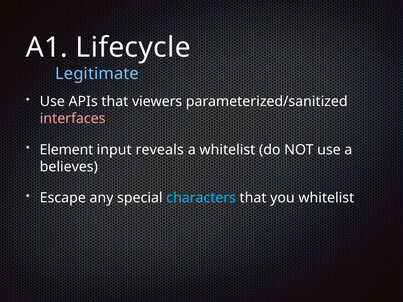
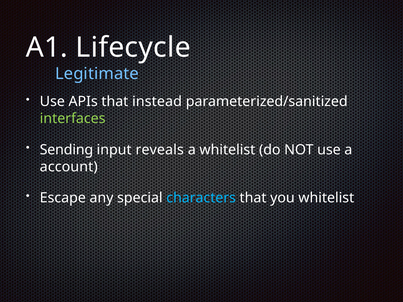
viewers: viewers -> instead
interfaces colour: pink -> light green
Element: Element -> Sending
believes: believes -> account
